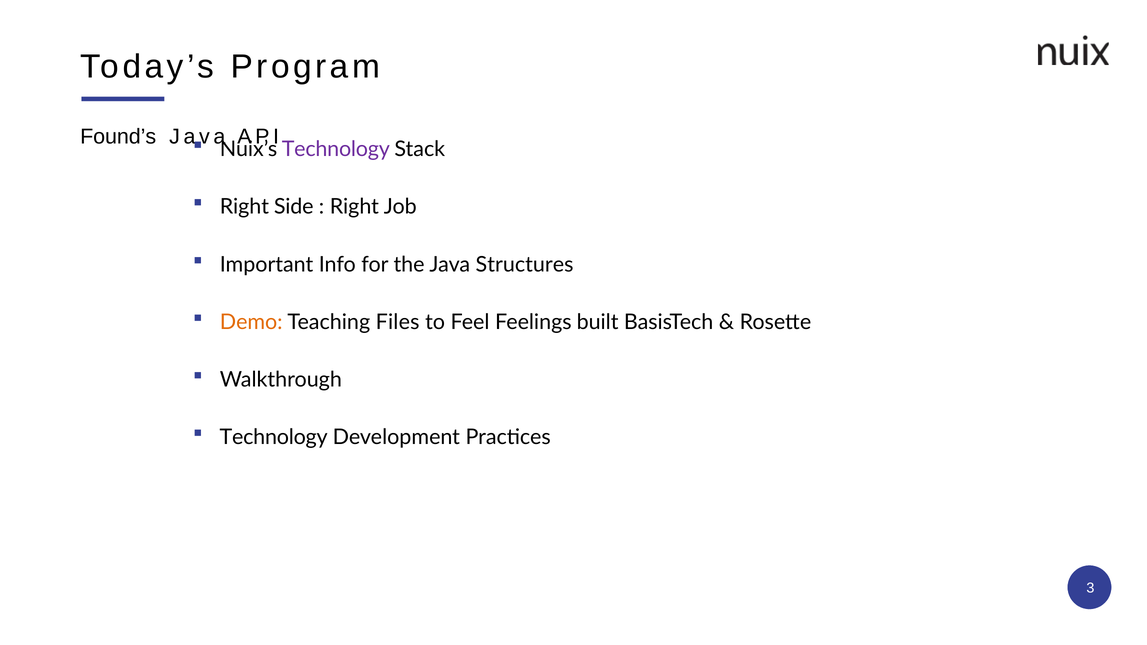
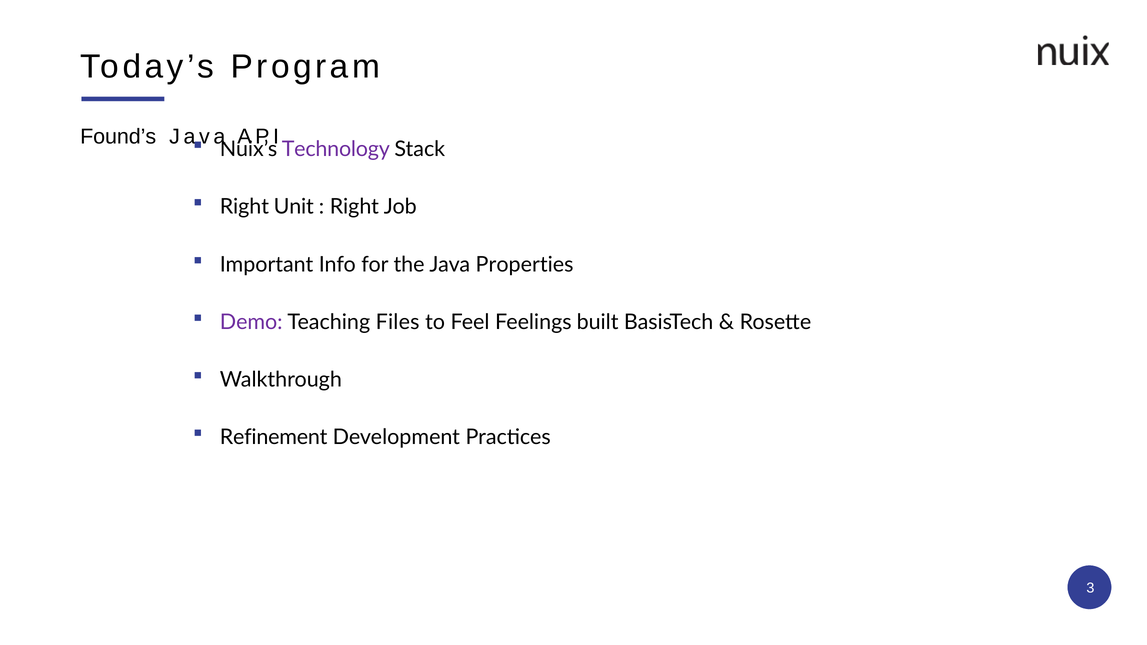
Side: Side -> Unit
Structures: Structures -> Properties
Demo colour: orange -> purple
Technology at (274, 437): Technology -> Refinement
